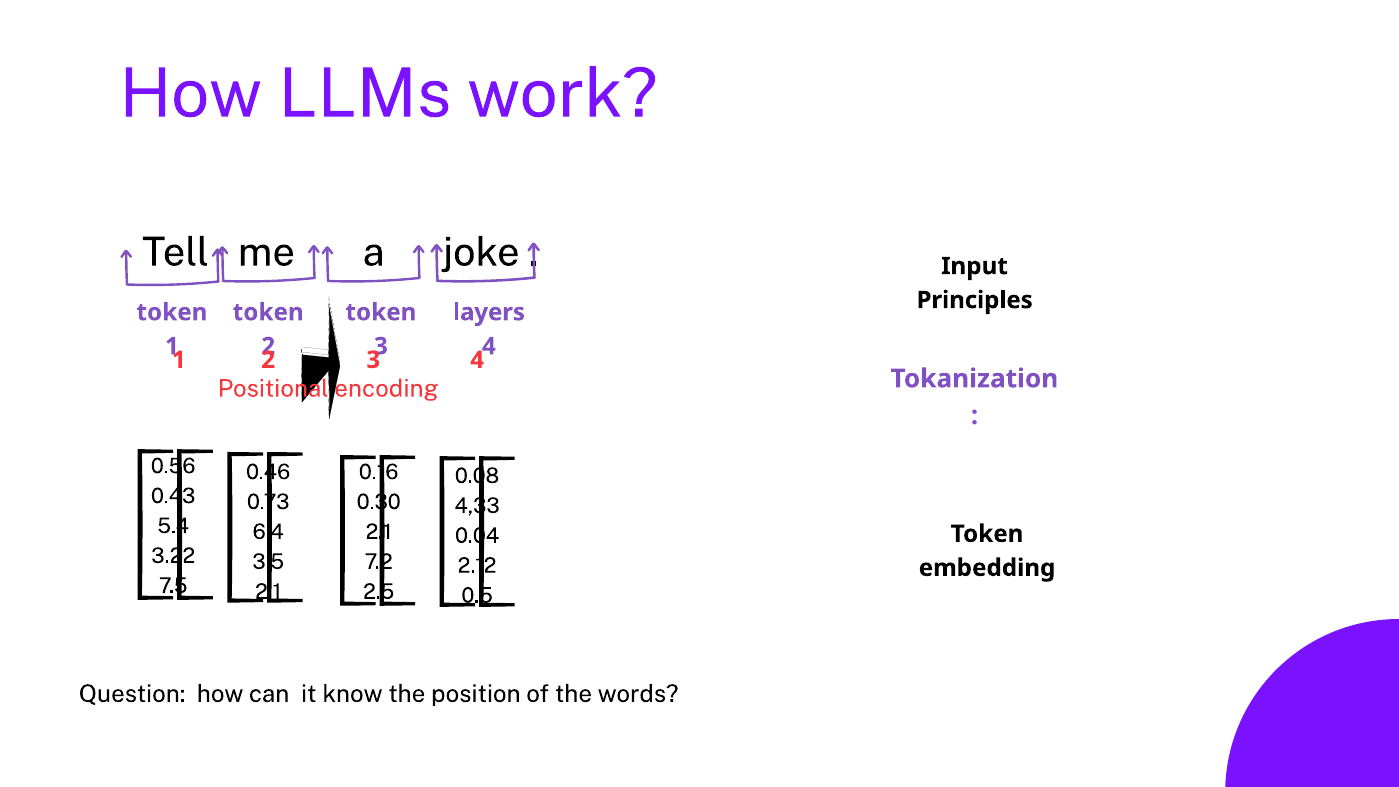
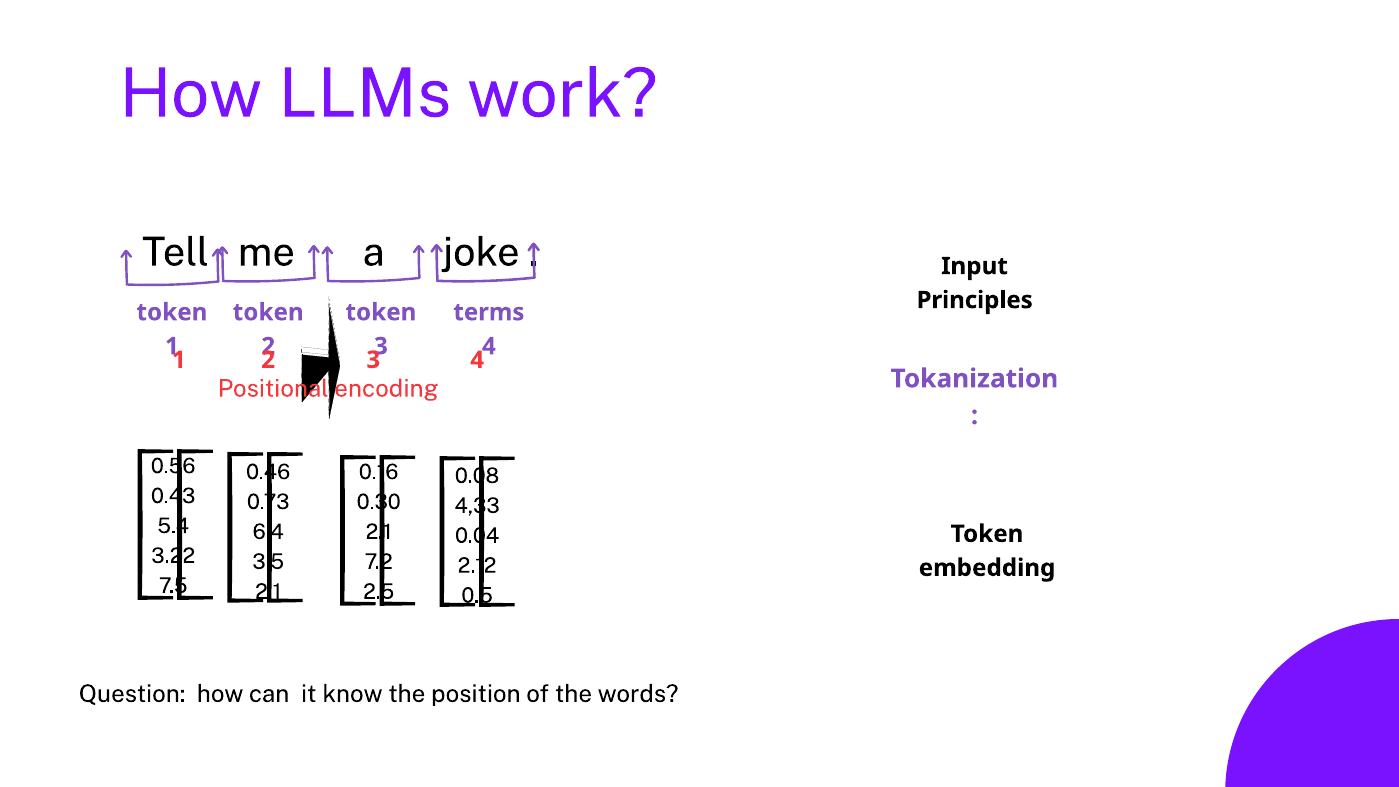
layers: layers -> terms
